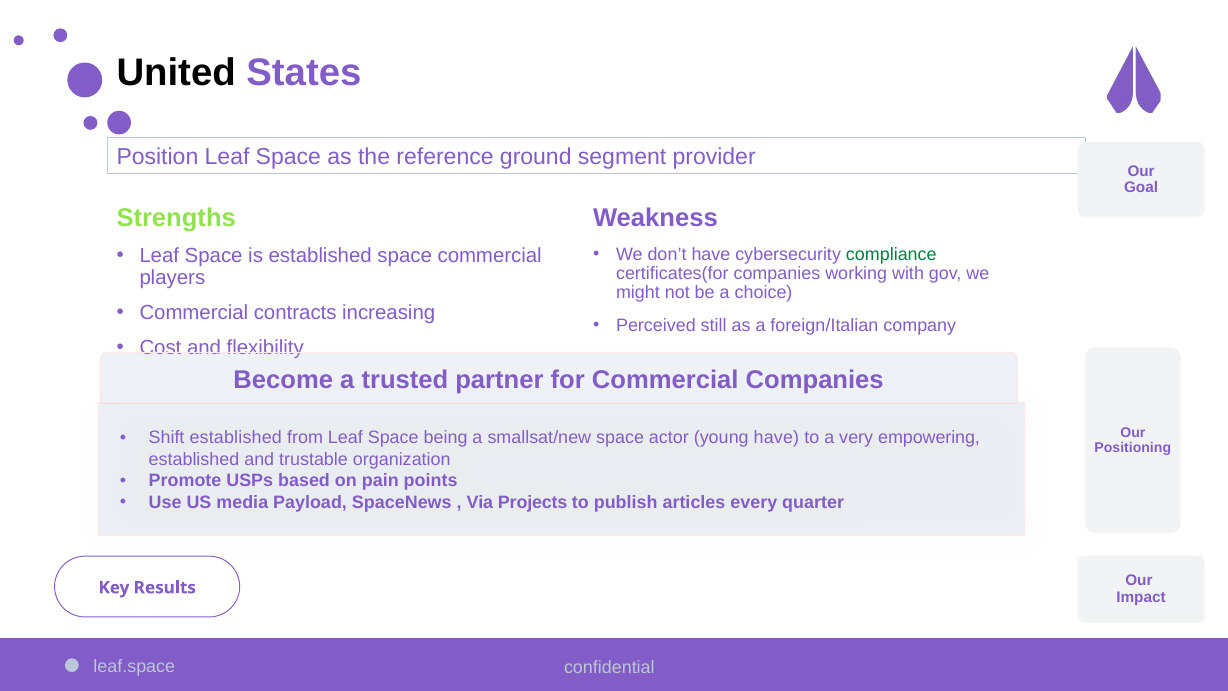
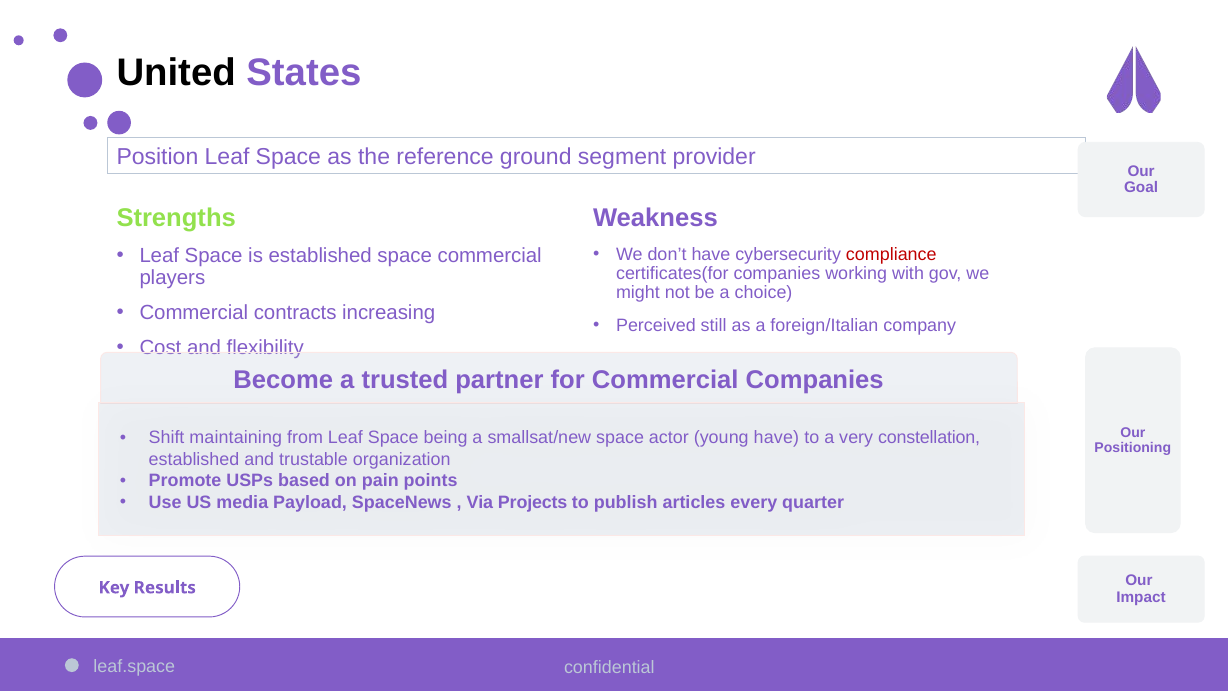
compliance colour: green -> red
Shift established: established -> maintaining
empowering: empowering -> constellation
